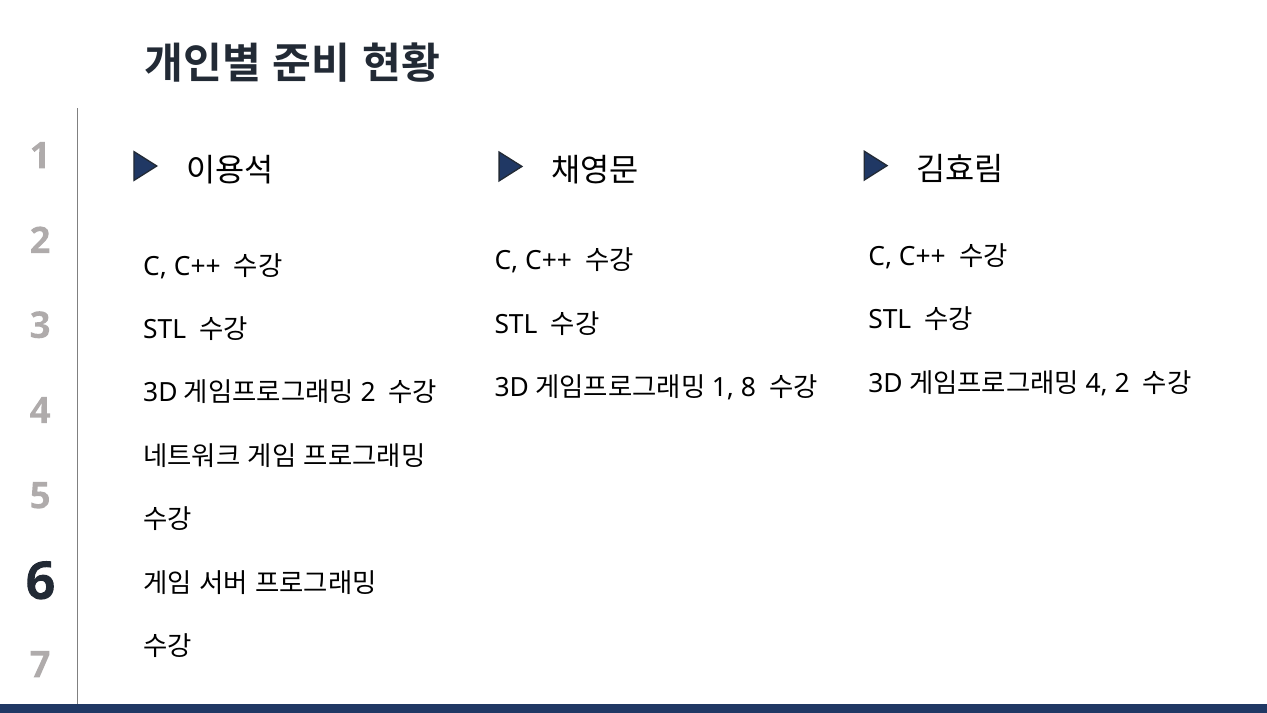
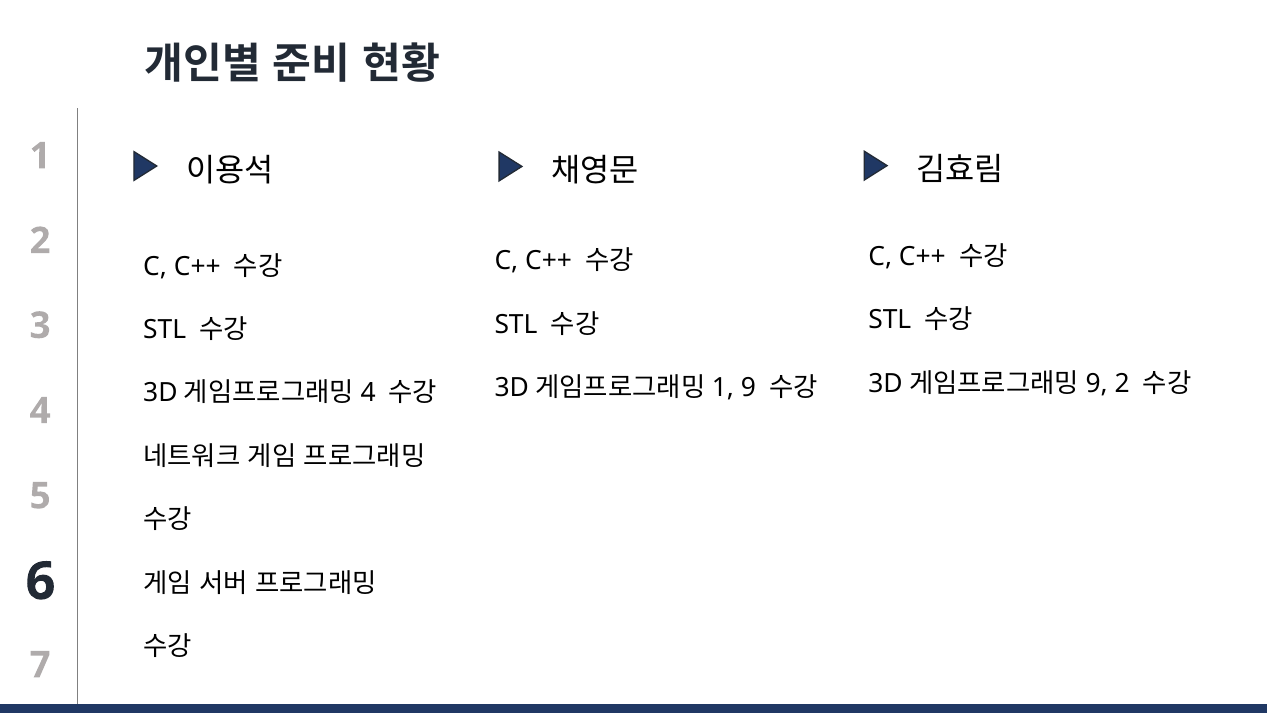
4 at (1097, 383): 4 -> 9
1 8: 8 -> 9
2 at (368, 393): 2 -> 4
